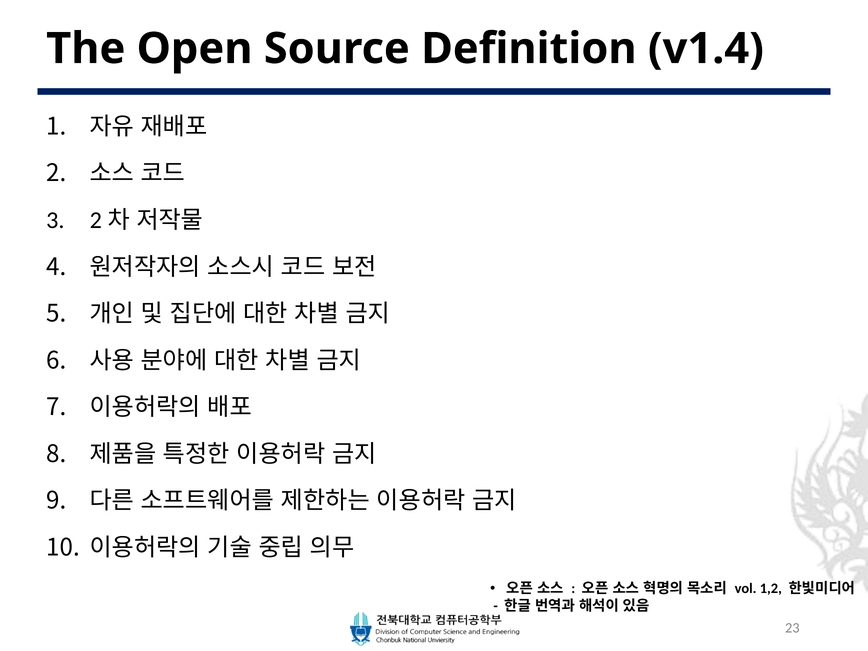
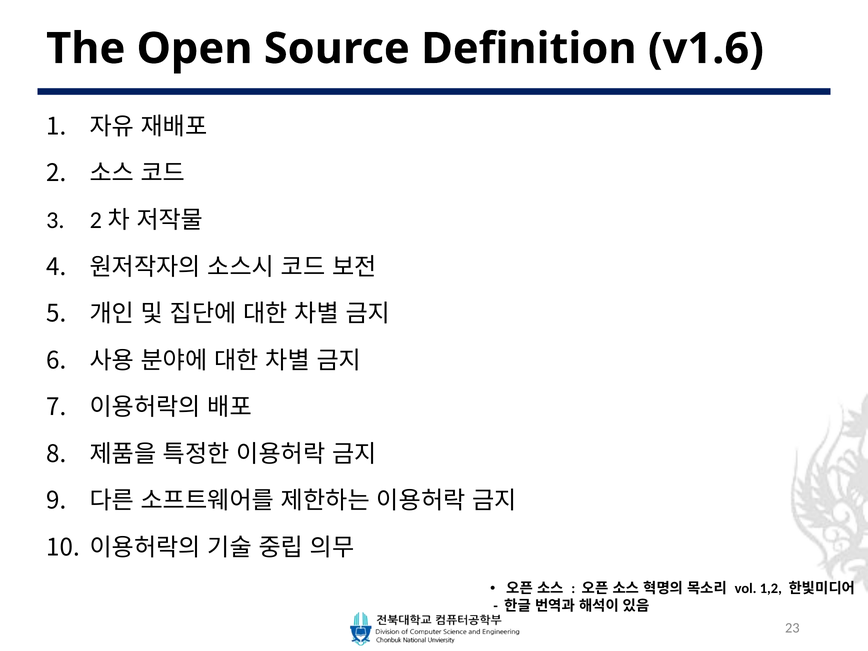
v1.4: v1.4 -> v1.6
